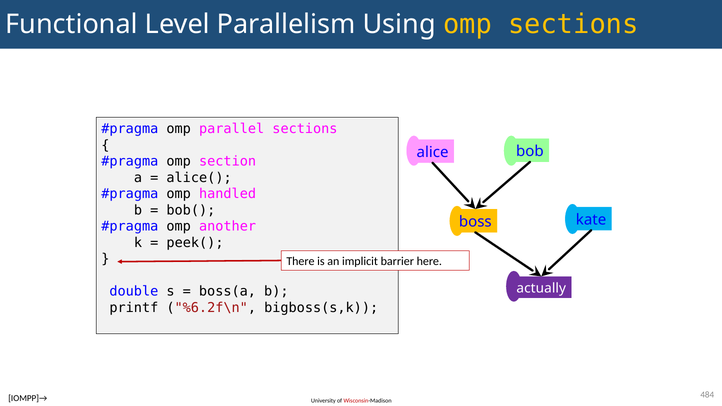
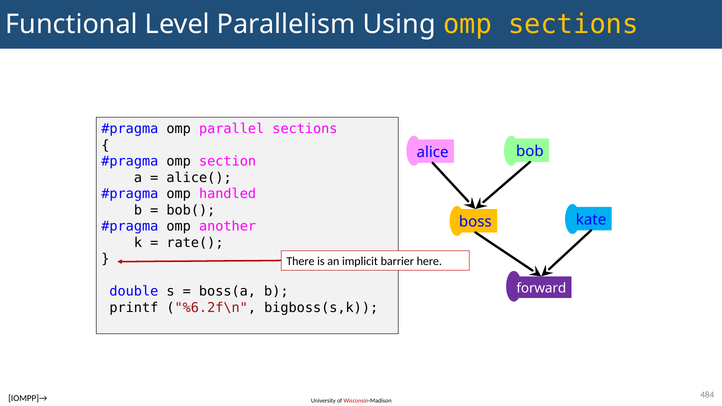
peek(: peek( -> rate(
actually: actually -> forward
